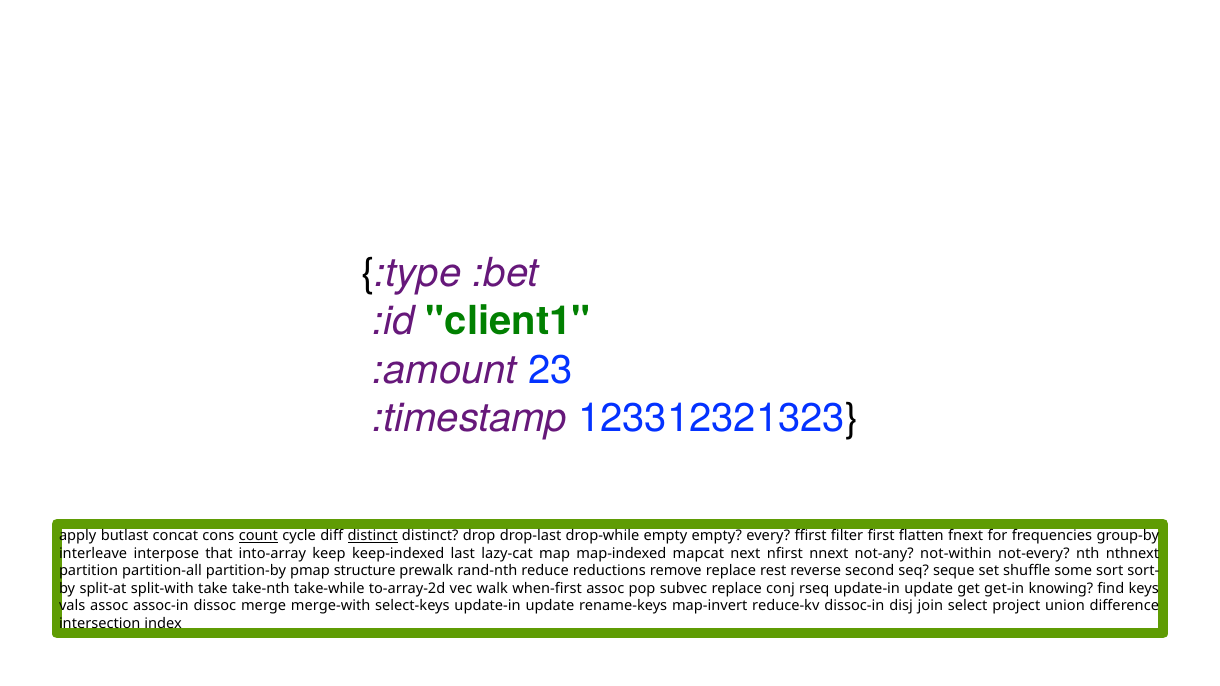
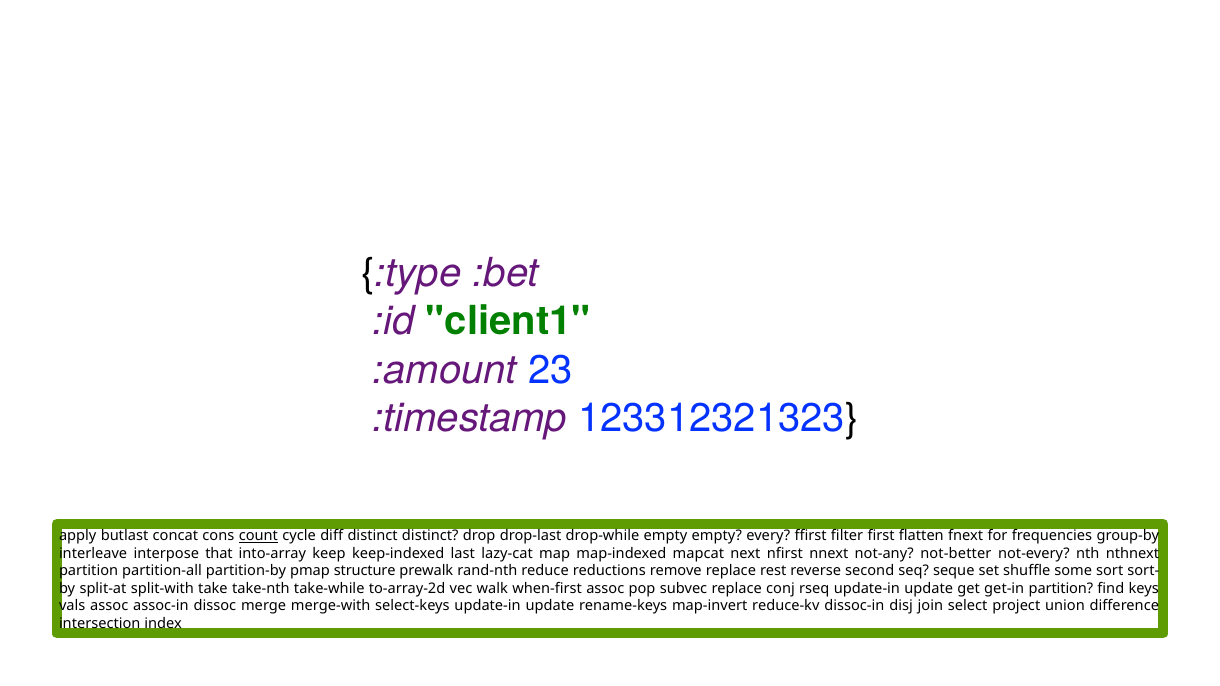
distinct at (373, 536) underline: present -> none
not-within: not-within -> not-better
get-in knowing: knowing -> partition
